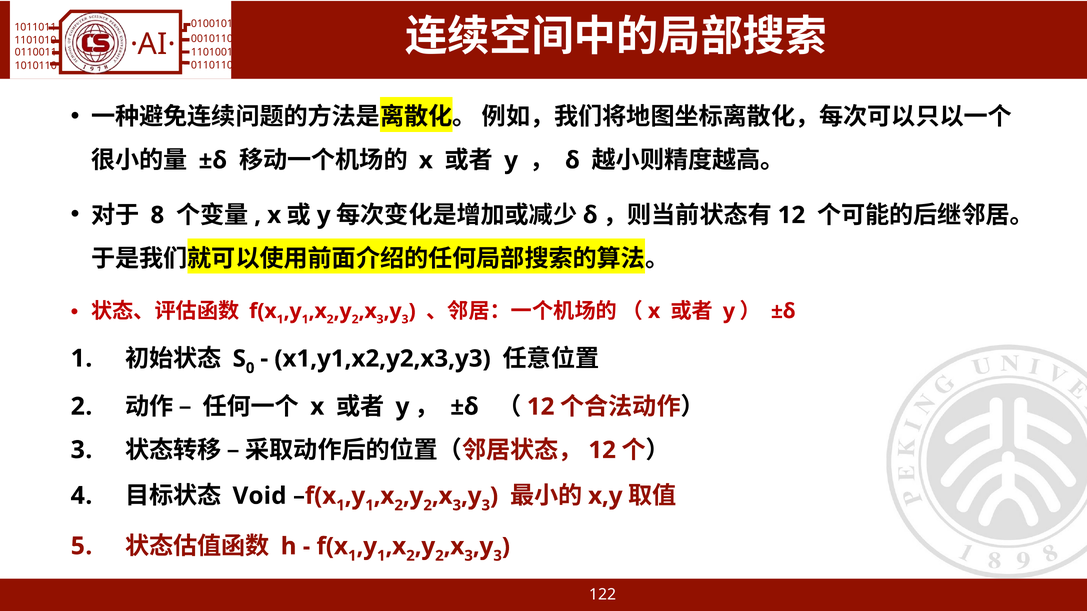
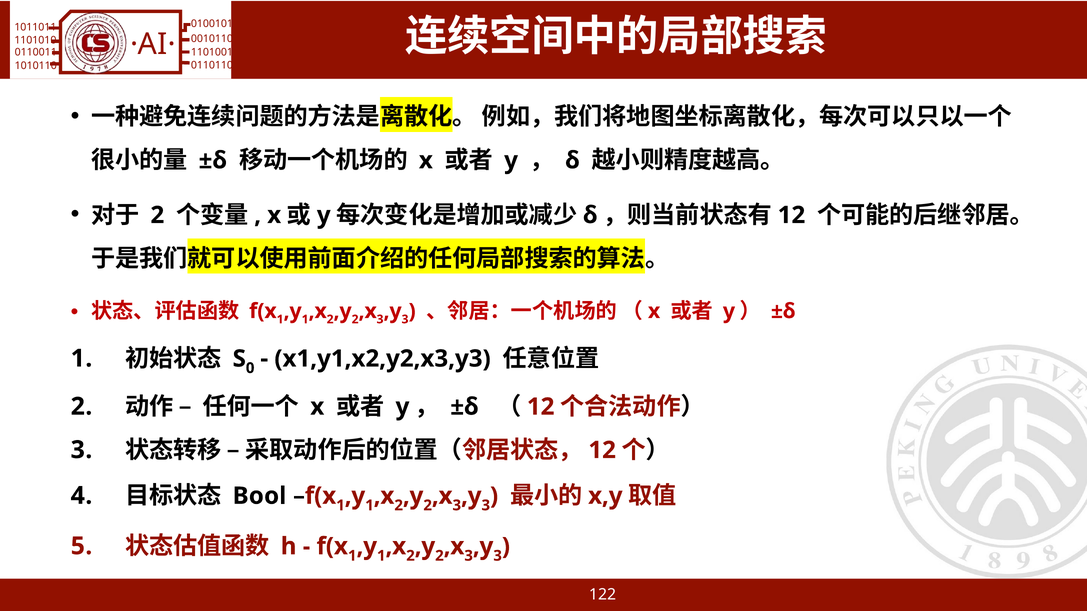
8 at (157, 215): 8 -> 2
Void: Void -> Bool
